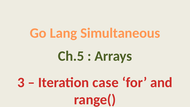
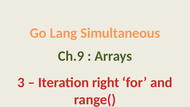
Ch.5: Ch.5 -> Ch.9
case: case -> right
